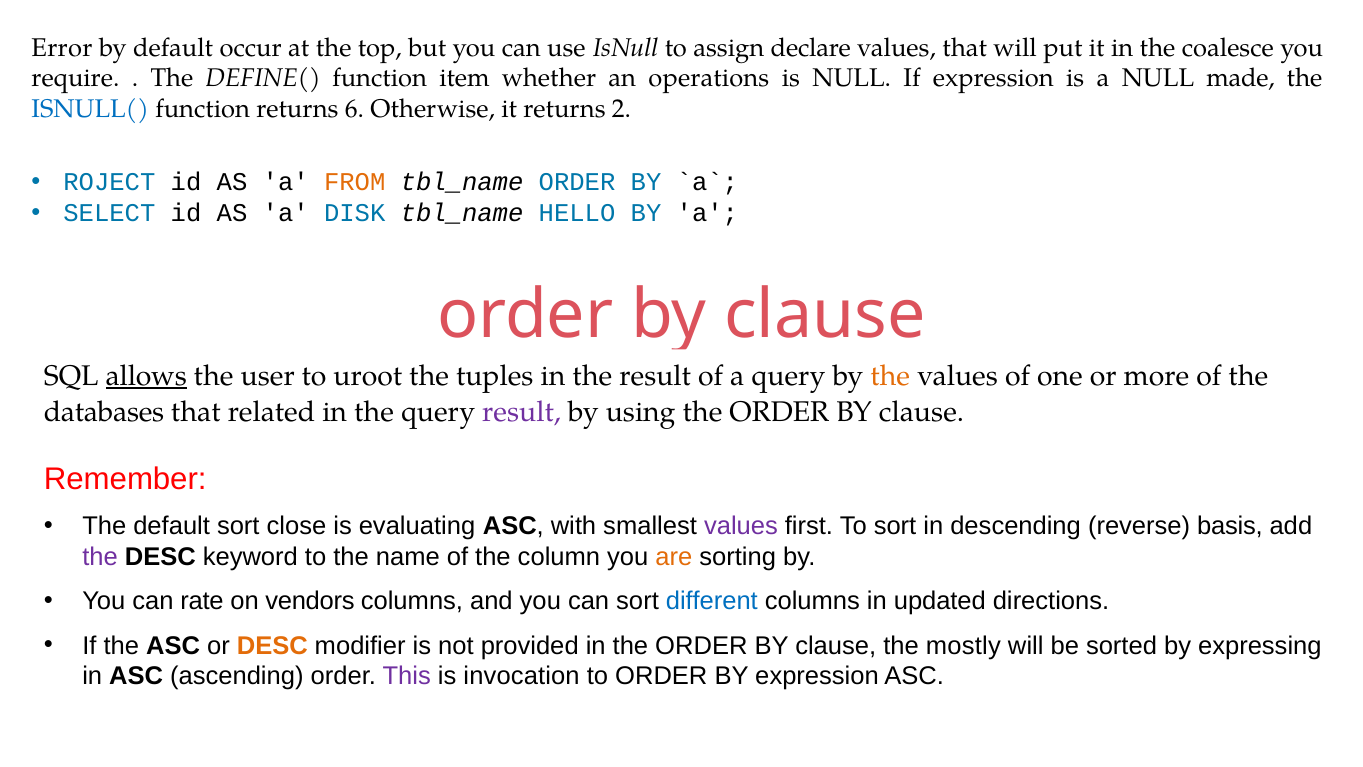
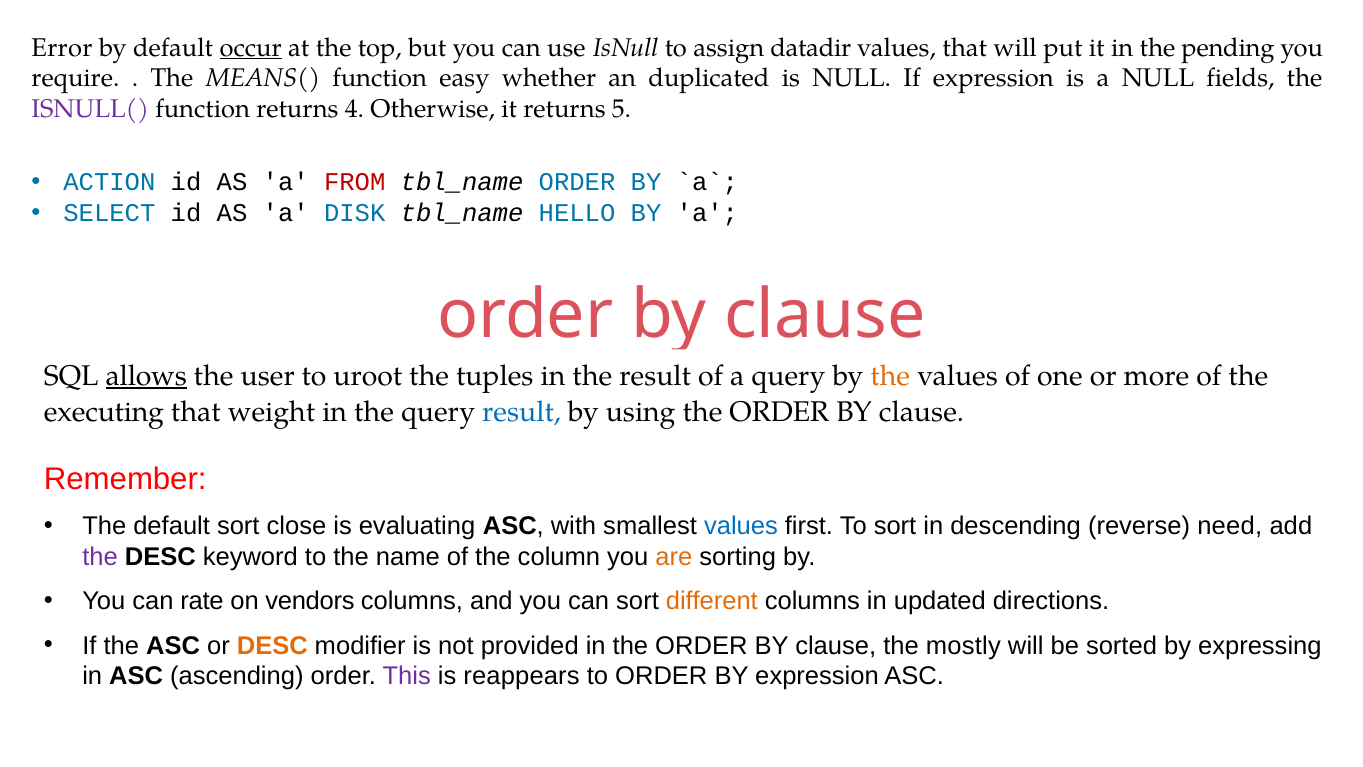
occur underline: none -> present
declare: declare -> datadir
coalesce: coalesce -> pending
DEFINE(: DEFINE( -> MEANS(
item: item -> easy
operations: operations -> duplicated
made: made -> fields
ISNULL( colour: blue -> purple
6: 6 -> 4
2: 2 -> 5
ROJECT: ROJECT -> ACTION
FROM colour: orange -> red
databases: databases -> executing
related: related -> weight
result at (522, 412) colour: purple -> blue
values at (741, 526) colour: purple -> blue
basis: basis -> need
different colour: blue -> orange
invocation: invocation -> reappears
